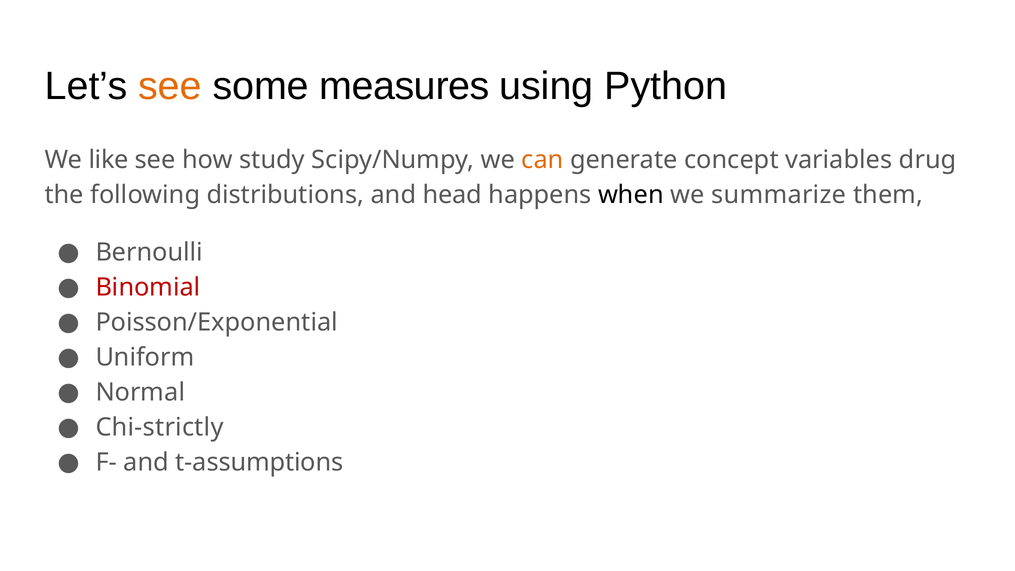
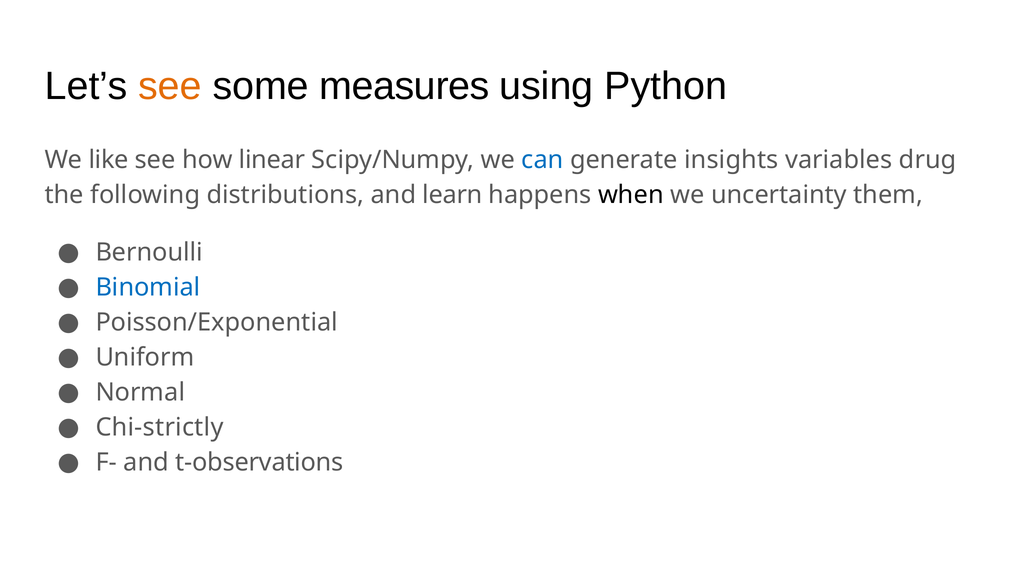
study: study -> linear
can colour: orange -> blue
concept: concept -> insights
head: head -> learn
summarize: summarize -> uncertainty
Binomial colour: red -> blue
t-assumptions: t-assumptions -> t-observations
